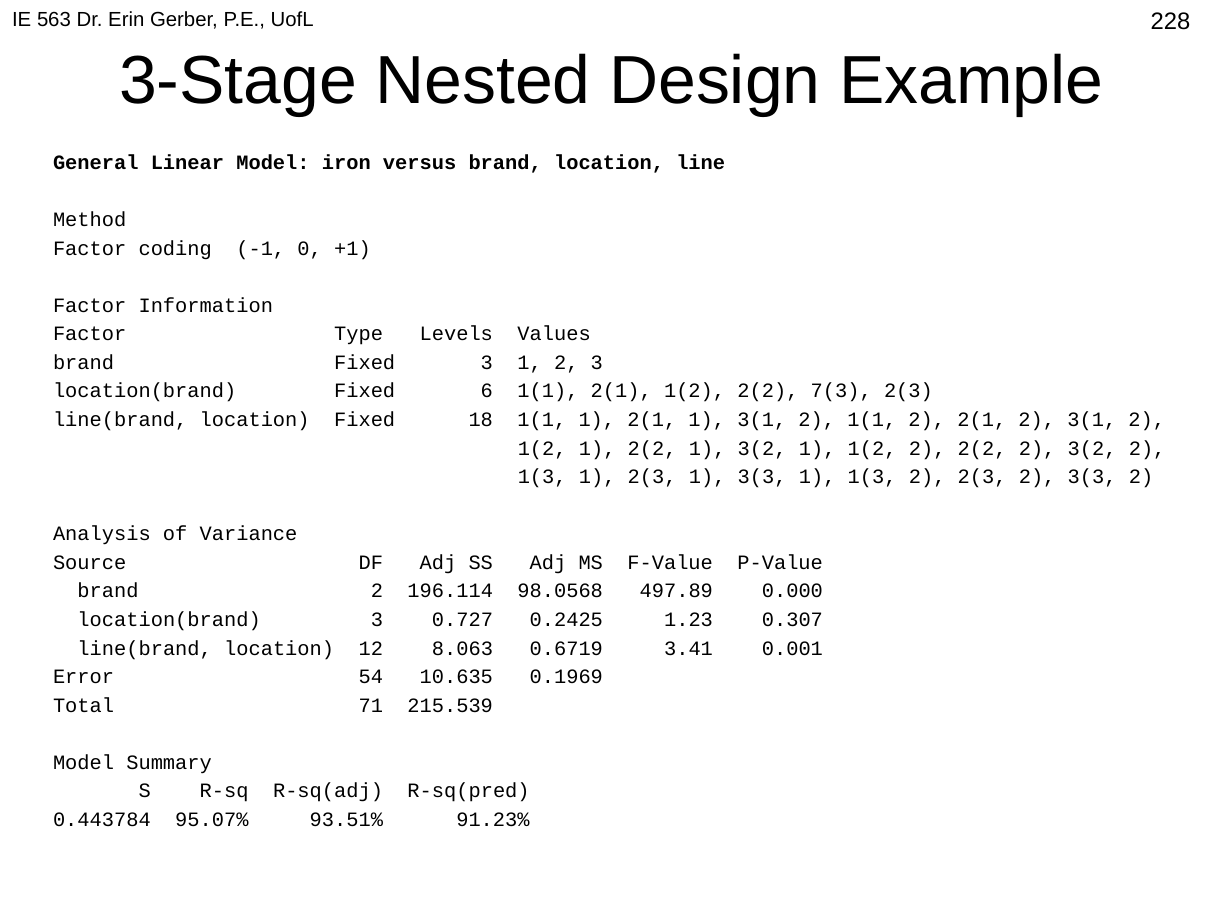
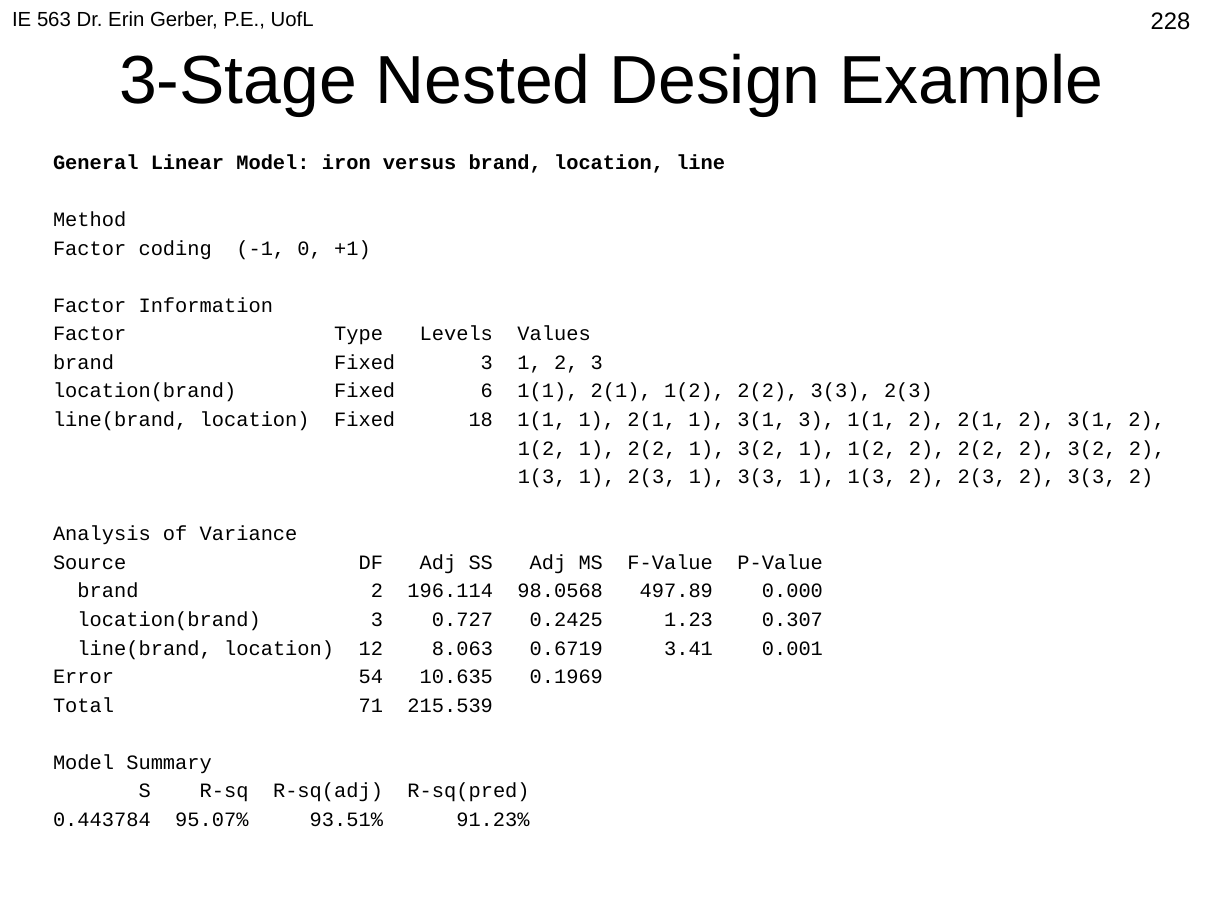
2(2 7(3: 7(3 -> 3(3
1 3(1 2: 2 -> 3
